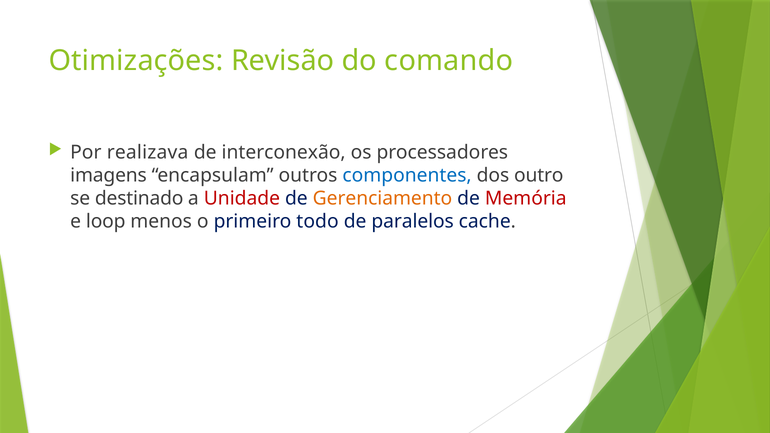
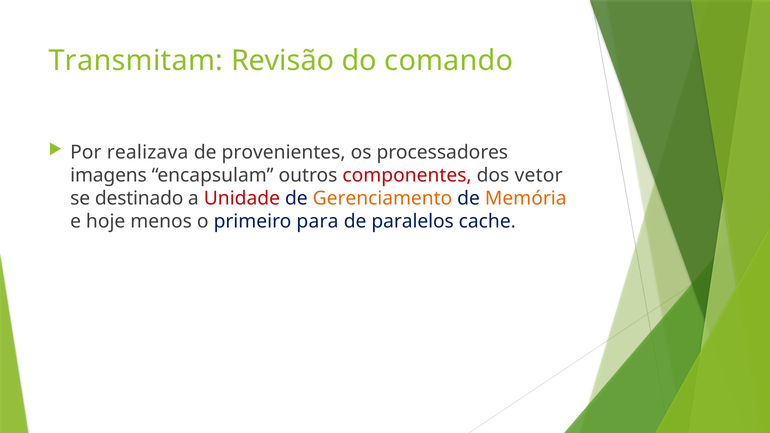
Otimizações: Otimizações -> Transmitam
interconexão: interconexão -> provenientes
componentes colour: blue -> red
outro: outro -> vetor
Memória colour: red -> orange
loop: loop -> hoje
todo: todo -> para
